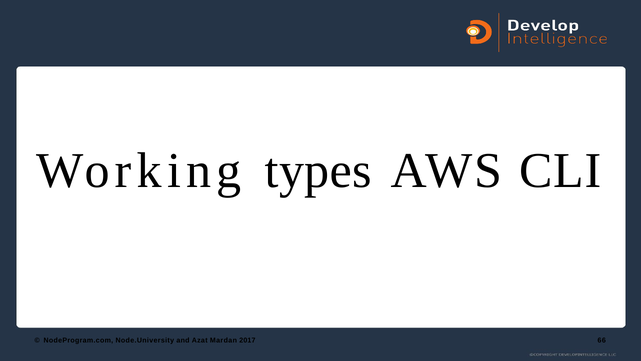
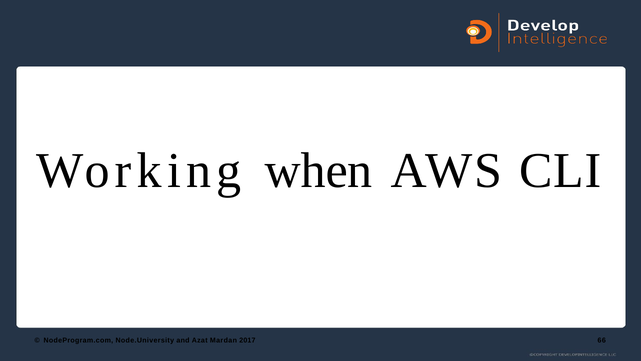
types: types -> when
